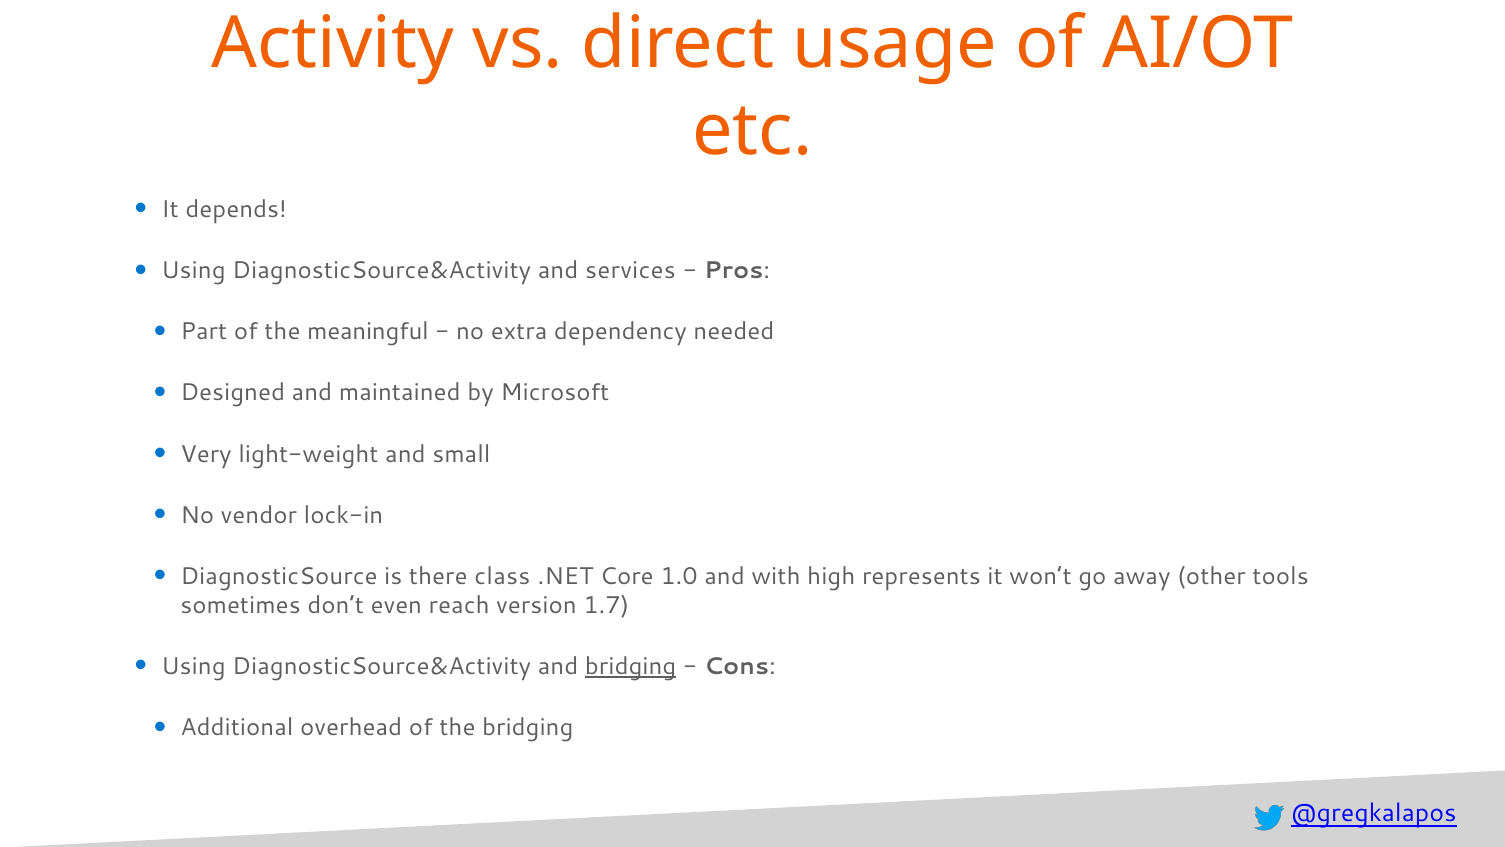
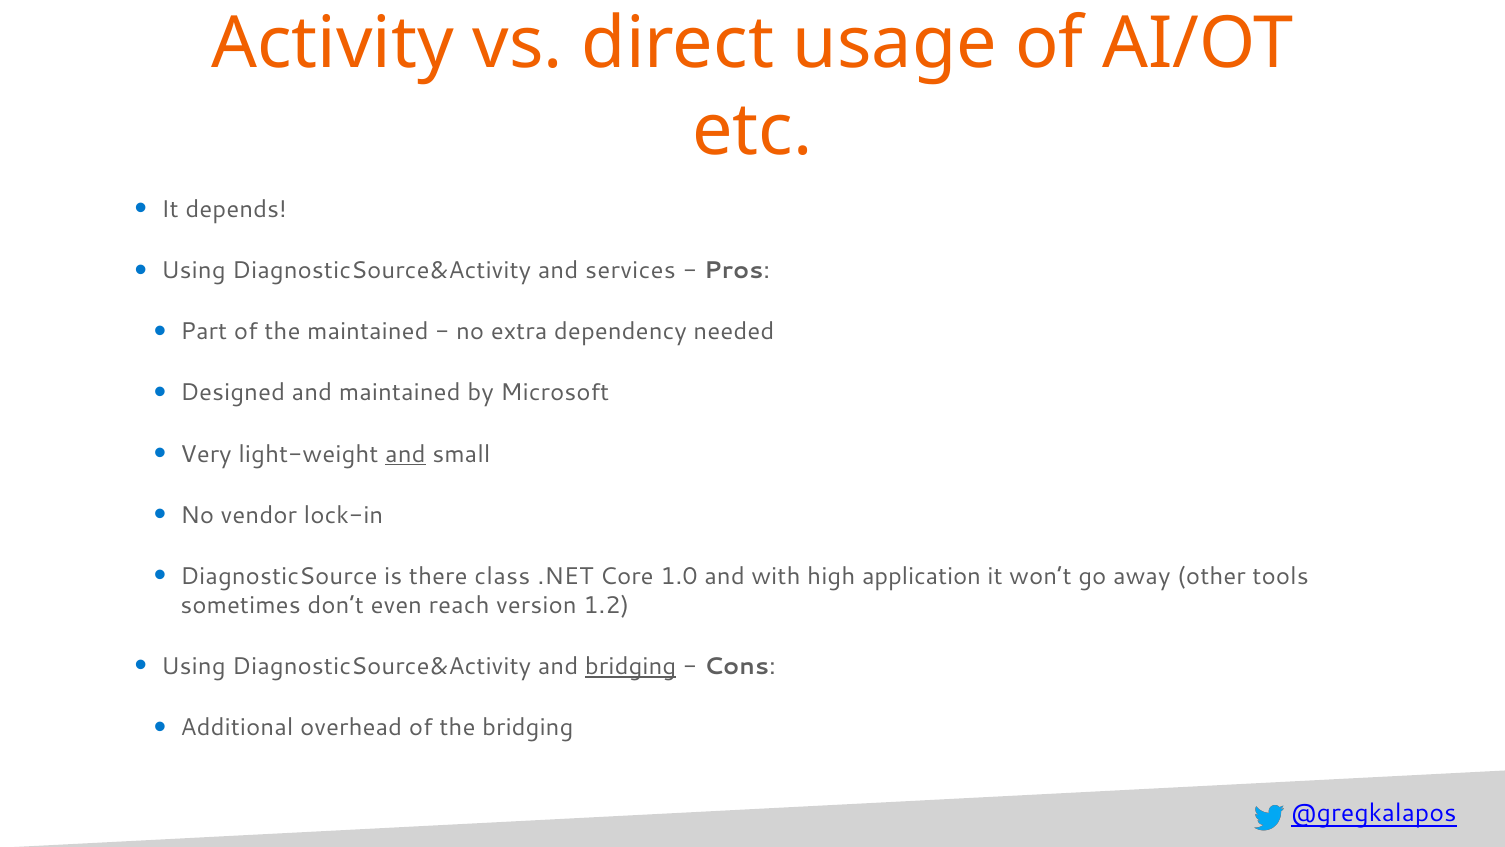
the meaningful: meaningful -> maintained
and at (405, 454) underline: none -> present
represents: represents -> application
1.7: 1.7 -> 1.2
